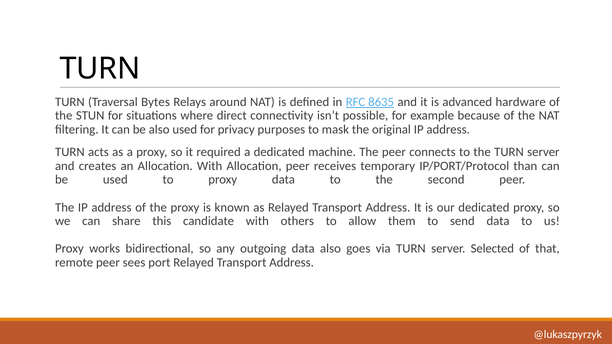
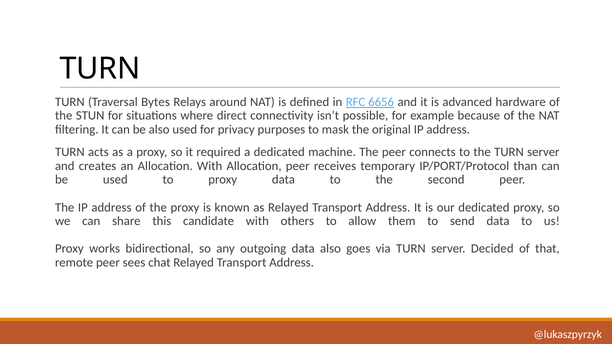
8635: 8635 -> 6656
Selected: Selected -> Decided
port: port -> chat
